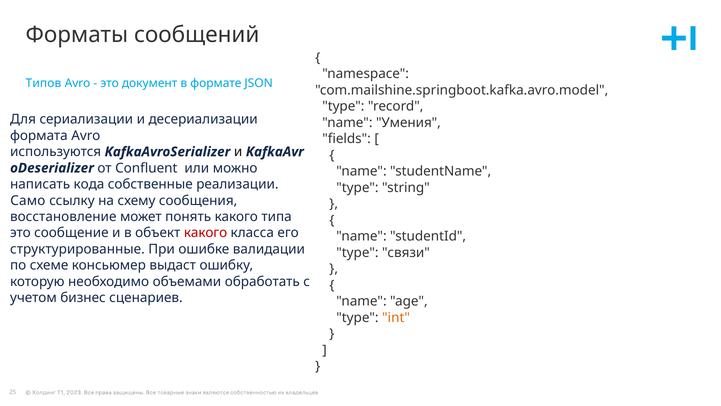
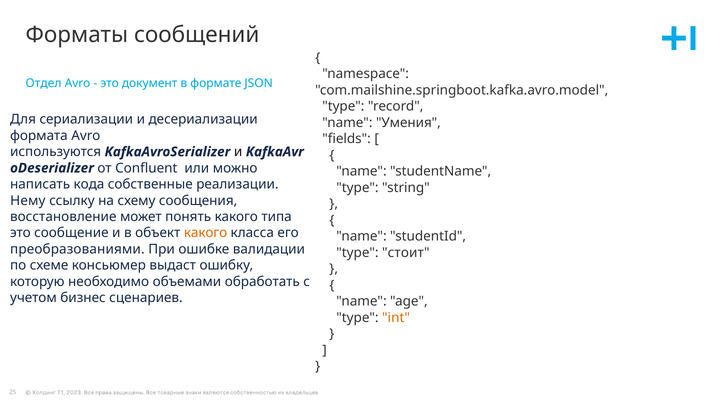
Типов: Типов -> Отдел
Само: Само -> Нему
какого at (206, 233) colour: red -> orange
структурированные: структурированные -> преобразованиями
связи: связи -> стоит
